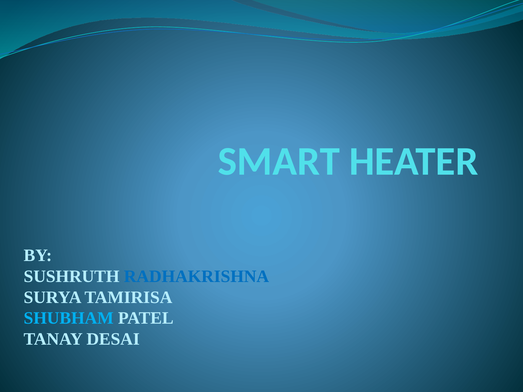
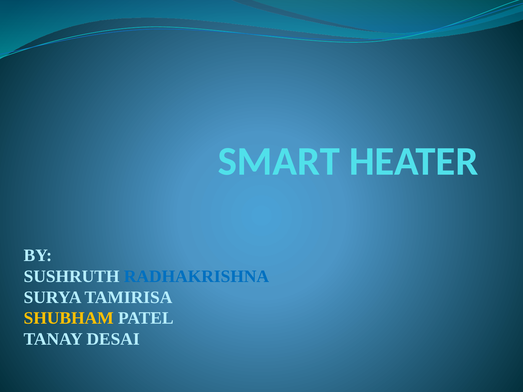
SHUBHAM colour: light blue -> yellow
